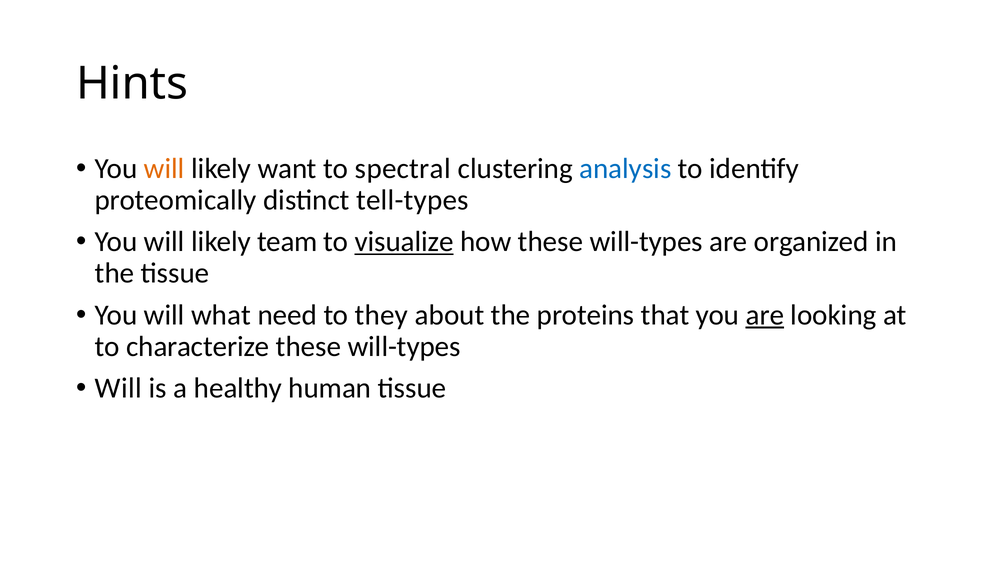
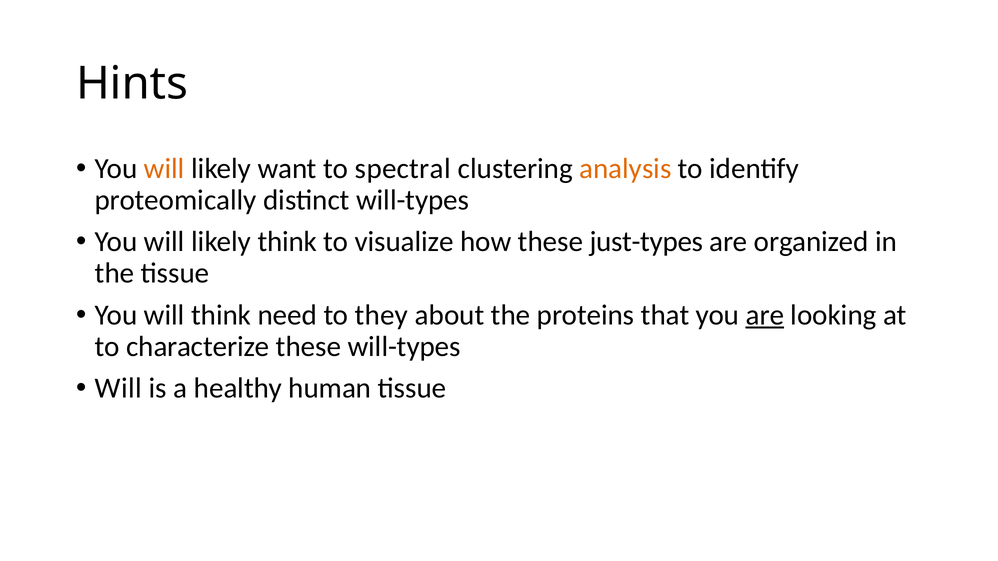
analysis colour: blue -> orange
distinct tell-types: tell-types -> will-types
likely team: team -> think
visualize underline: present -> none
how these will-types: will-types -> just-types
will what: what -> think
